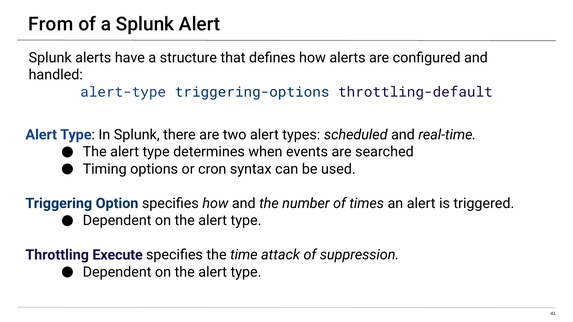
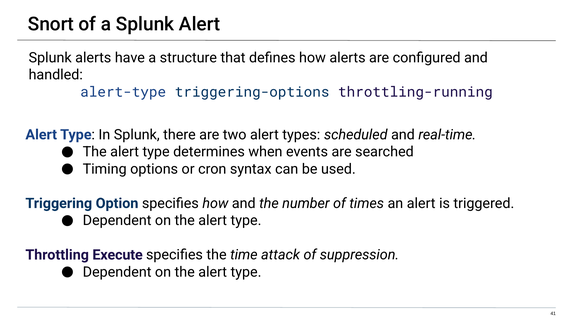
From: From -> Snort
throttling-default: throttling-default -> throttling-running
